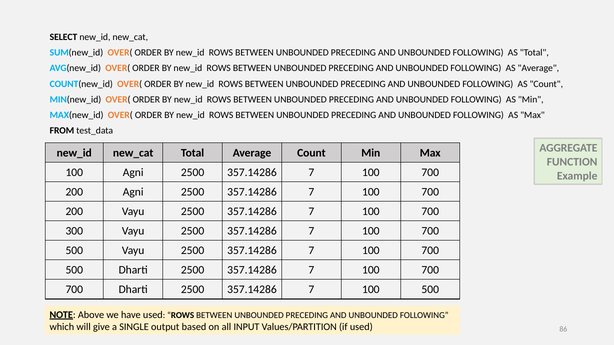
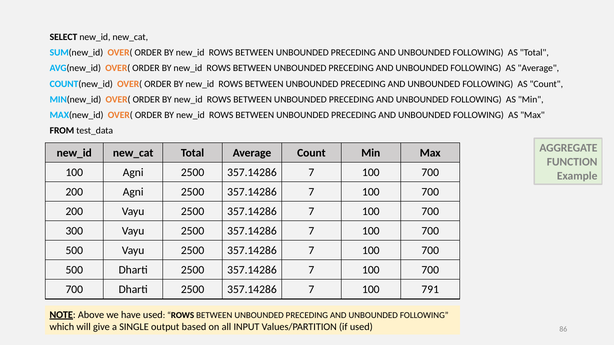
100 500: 500 -> 791
